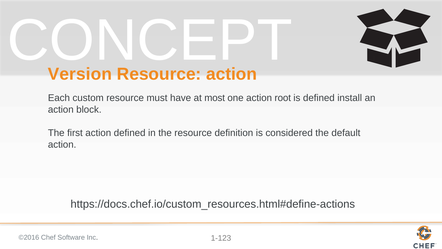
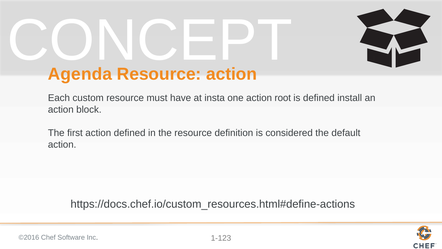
Version: Version -> Agenda
most: most -> insta
